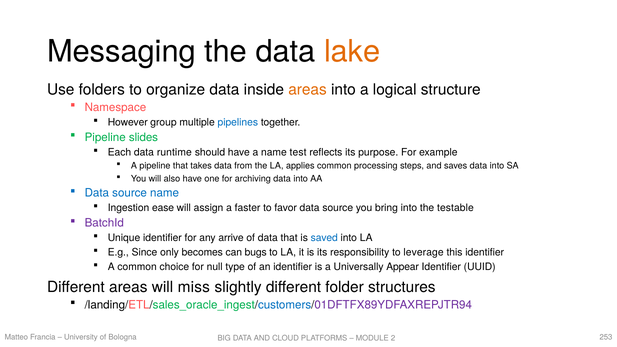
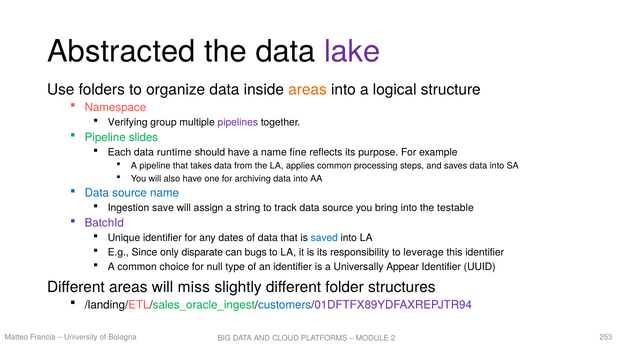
Messaging: Messaging -> Abstracted
lake colour: orange -> purple
However: However -> Verifying
pipelines colour: blue -> purple
test: test -> fine
ease: ease -> save
faster: faster -> string
favor: favor -> track
arrive: arrive -> dates
becomes: becomes -> disparate
